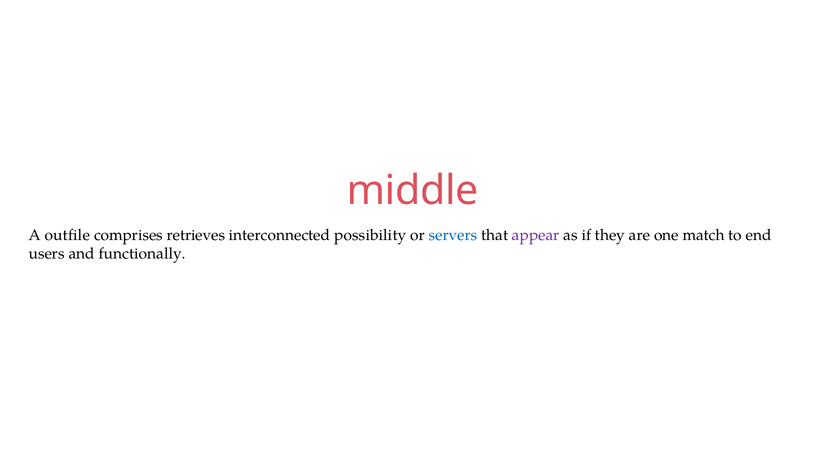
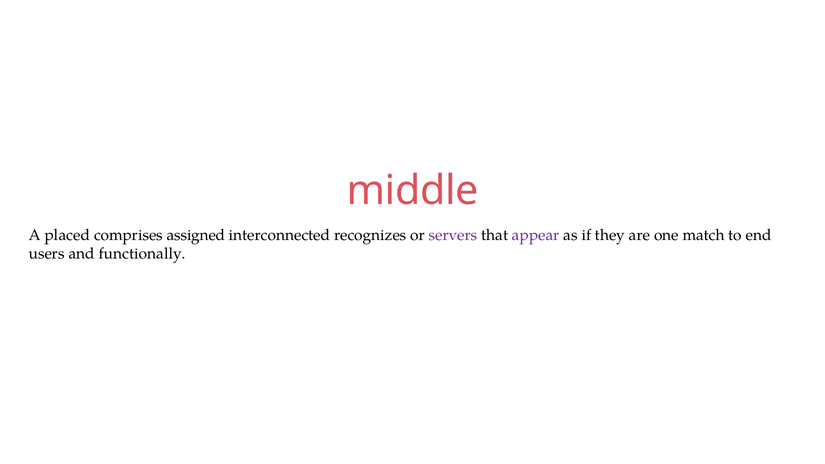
outfile: outfile -> placed
retrieves: retrieves -> assigned
possibility: possibility -> recognizes
servers colour: blue -> purple
